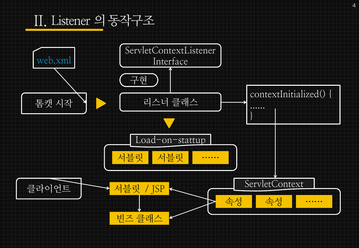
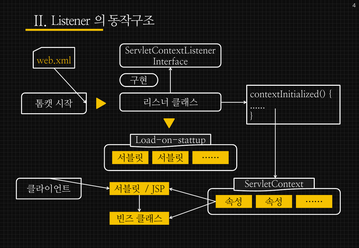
web.xml colour: light blue -> yellow
